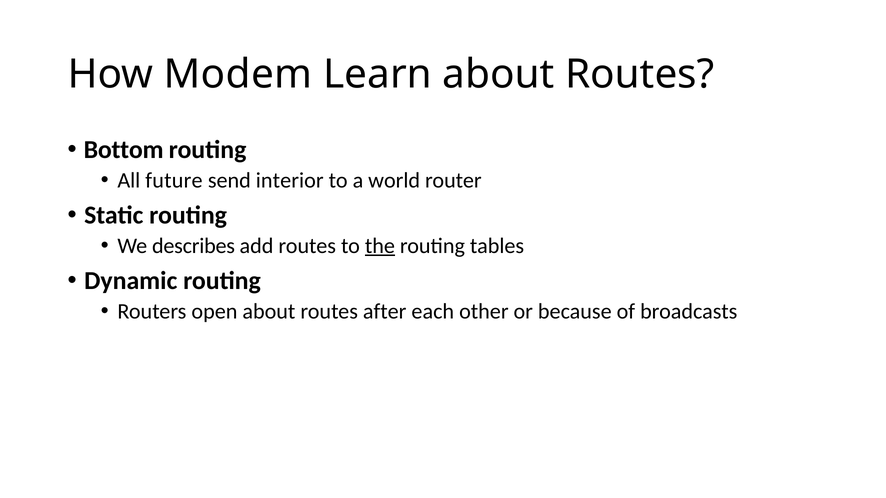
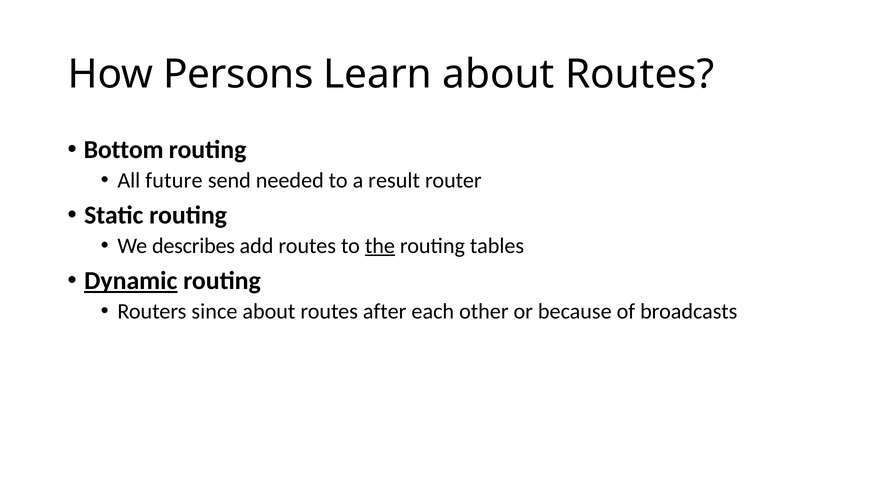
Modem: Modem -> Persons
interior: interior -> needed
world: world -> result
Dynamic underline: none -> present
open: open -> since
